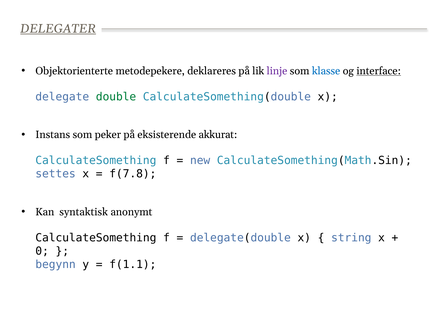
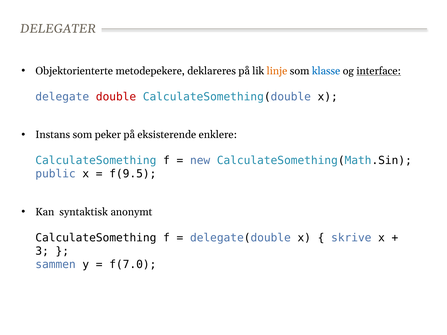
DELEGATER underline: present -> none
linje colour: purple -> orange
double colour: green -> red
akkurat: akkurat -> enklere
settes: settes -> public
f(7.8: f(7.8 -> f(9.5
string: string -> skrive
0: 0 -> 3
begynn: begynn -> sammen
f(1.1: f(1.1 -> f(7.0
